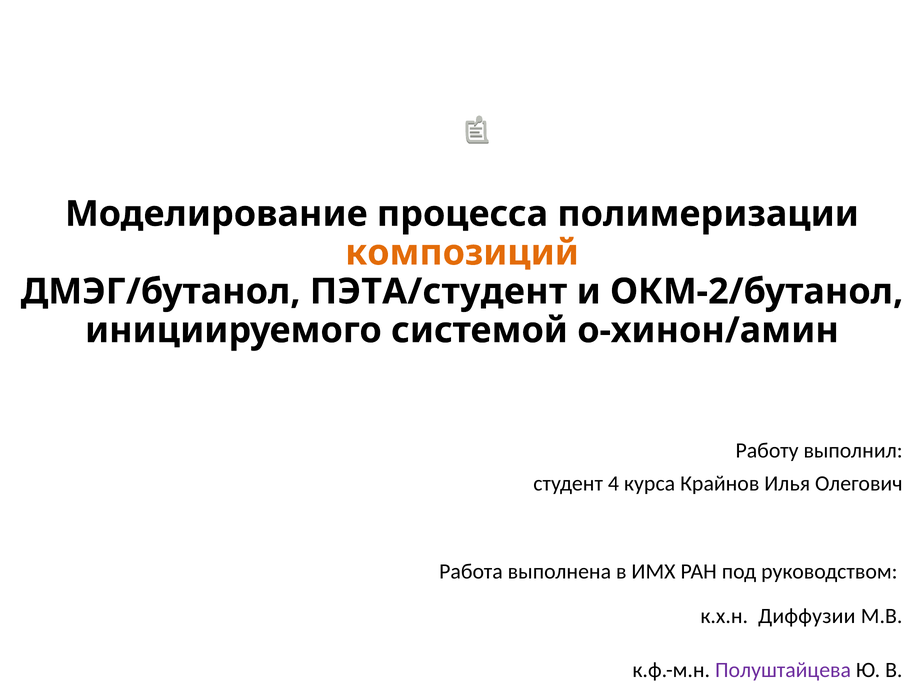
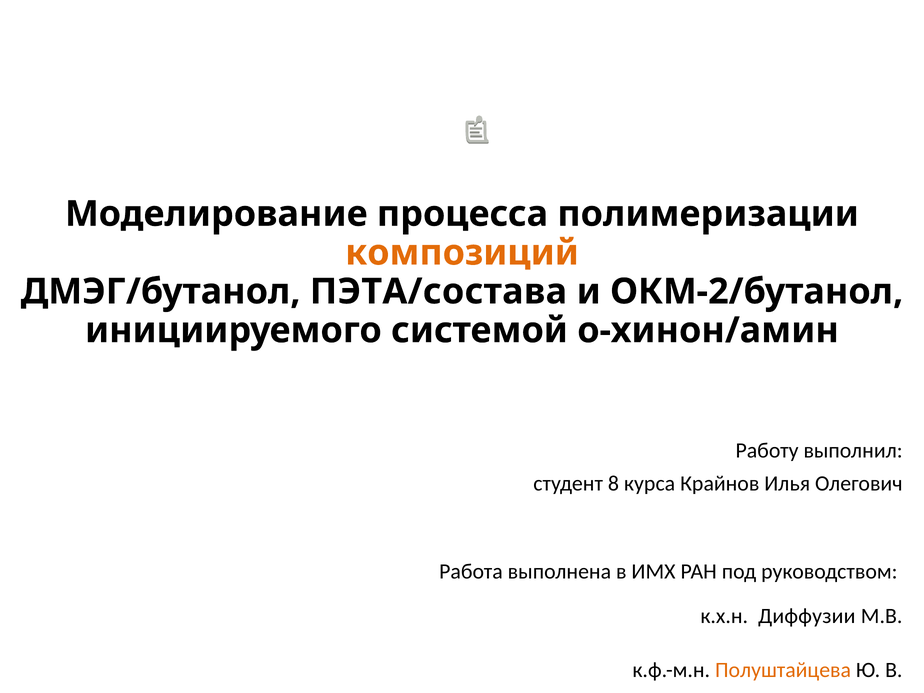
ПЭТА/студент: ПЭТА/студент -> ПЭТА/состава
4: 4 -> 8
Полуштайцева colour: purple -> orange
